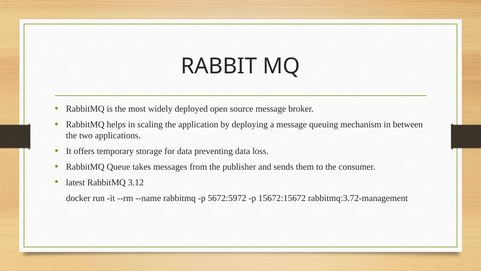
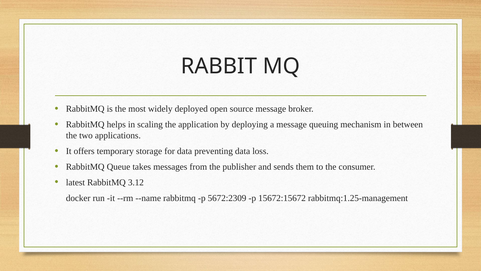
5672:5972: 5672:5972 -> 5672:2309
rabbitmq:3.72-management: rabbitmq:3.72-management -> rabbitmq:1.25-management
